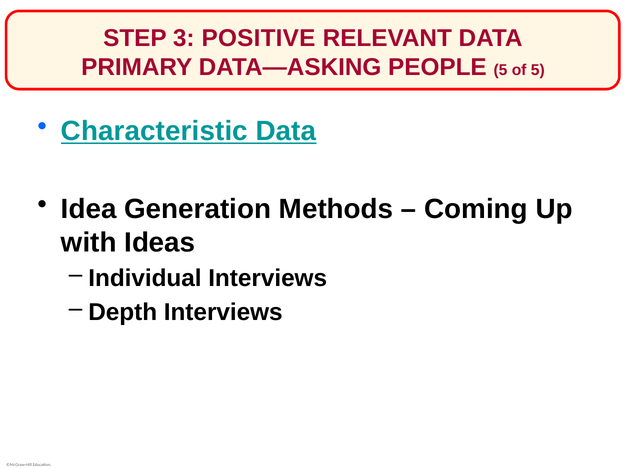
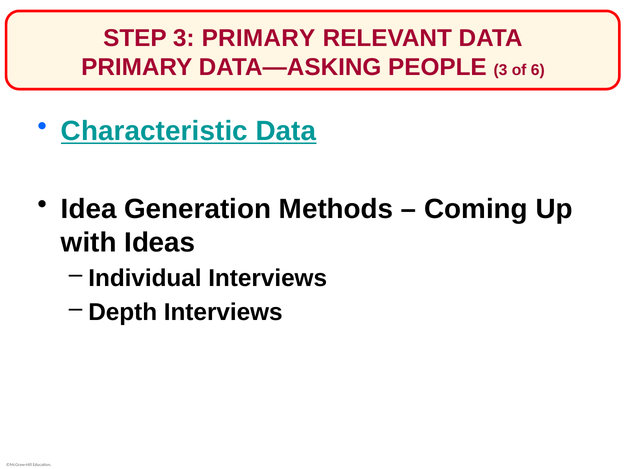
3 POSITIVE: POSITIVE -> PRIMARY
PEOPLE 5: 5 -> 3
of 5: 5 -> 6
